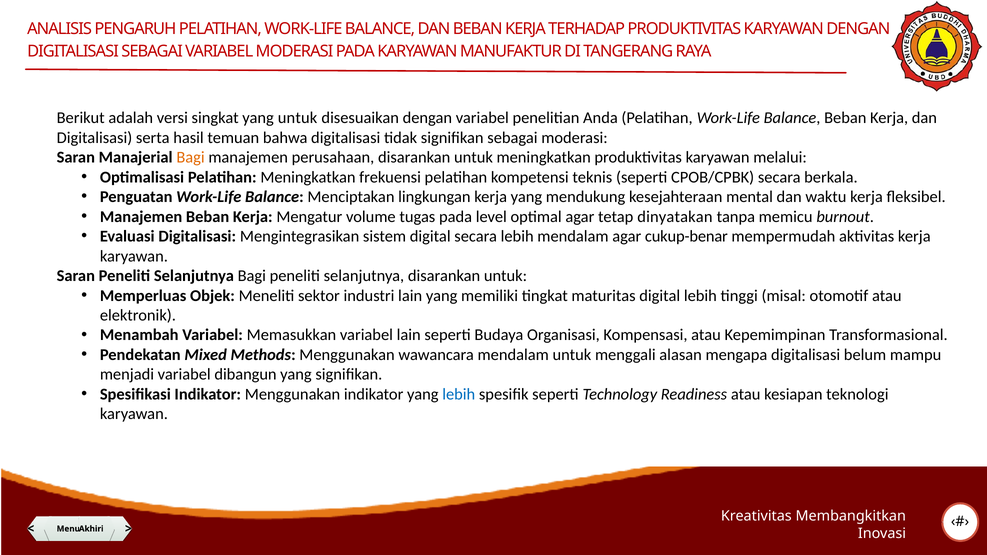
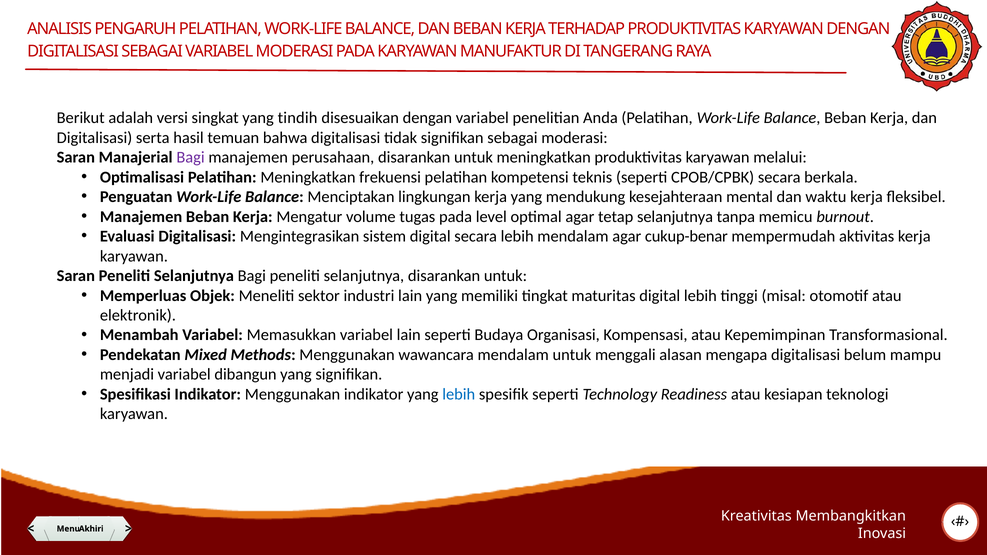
yang untuk: untuk -> tindih
Bagi at (191, 158) colour: orange -> purple
tetap dinyatakan: dinyatakan -> selanjutnya
